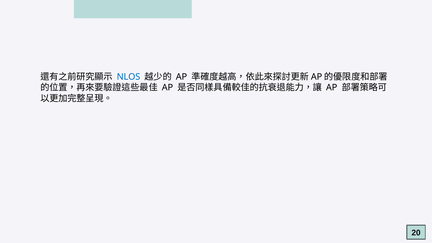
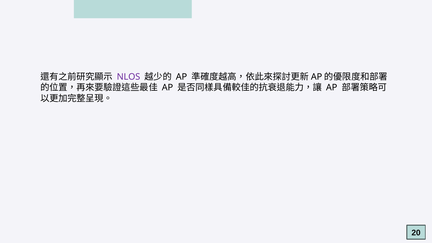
NLOS colour: blue -> purple
